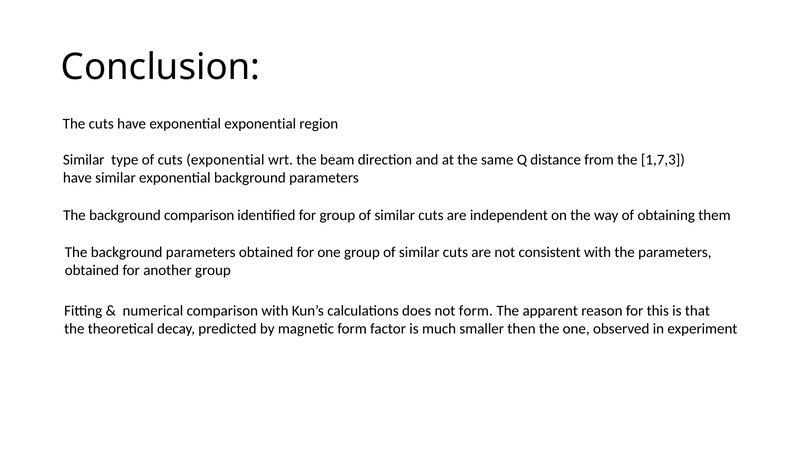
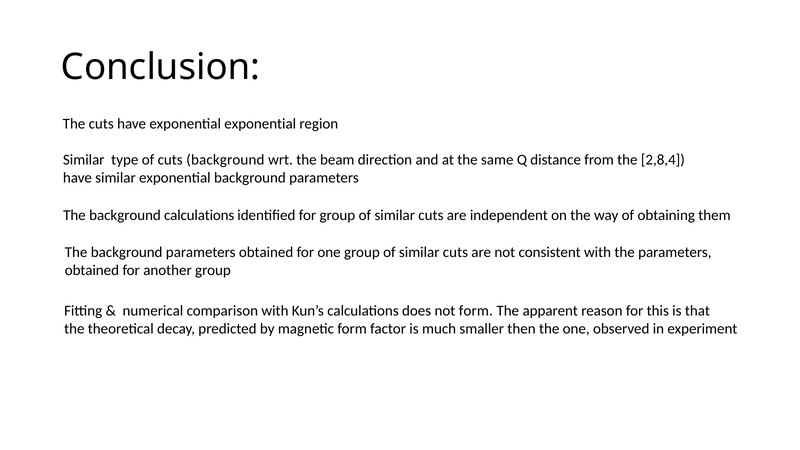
cuts exponential: exponential -> background
1,7,3: 1,7,3 -> 2,8,4
background comparison: comparison -> calculations
